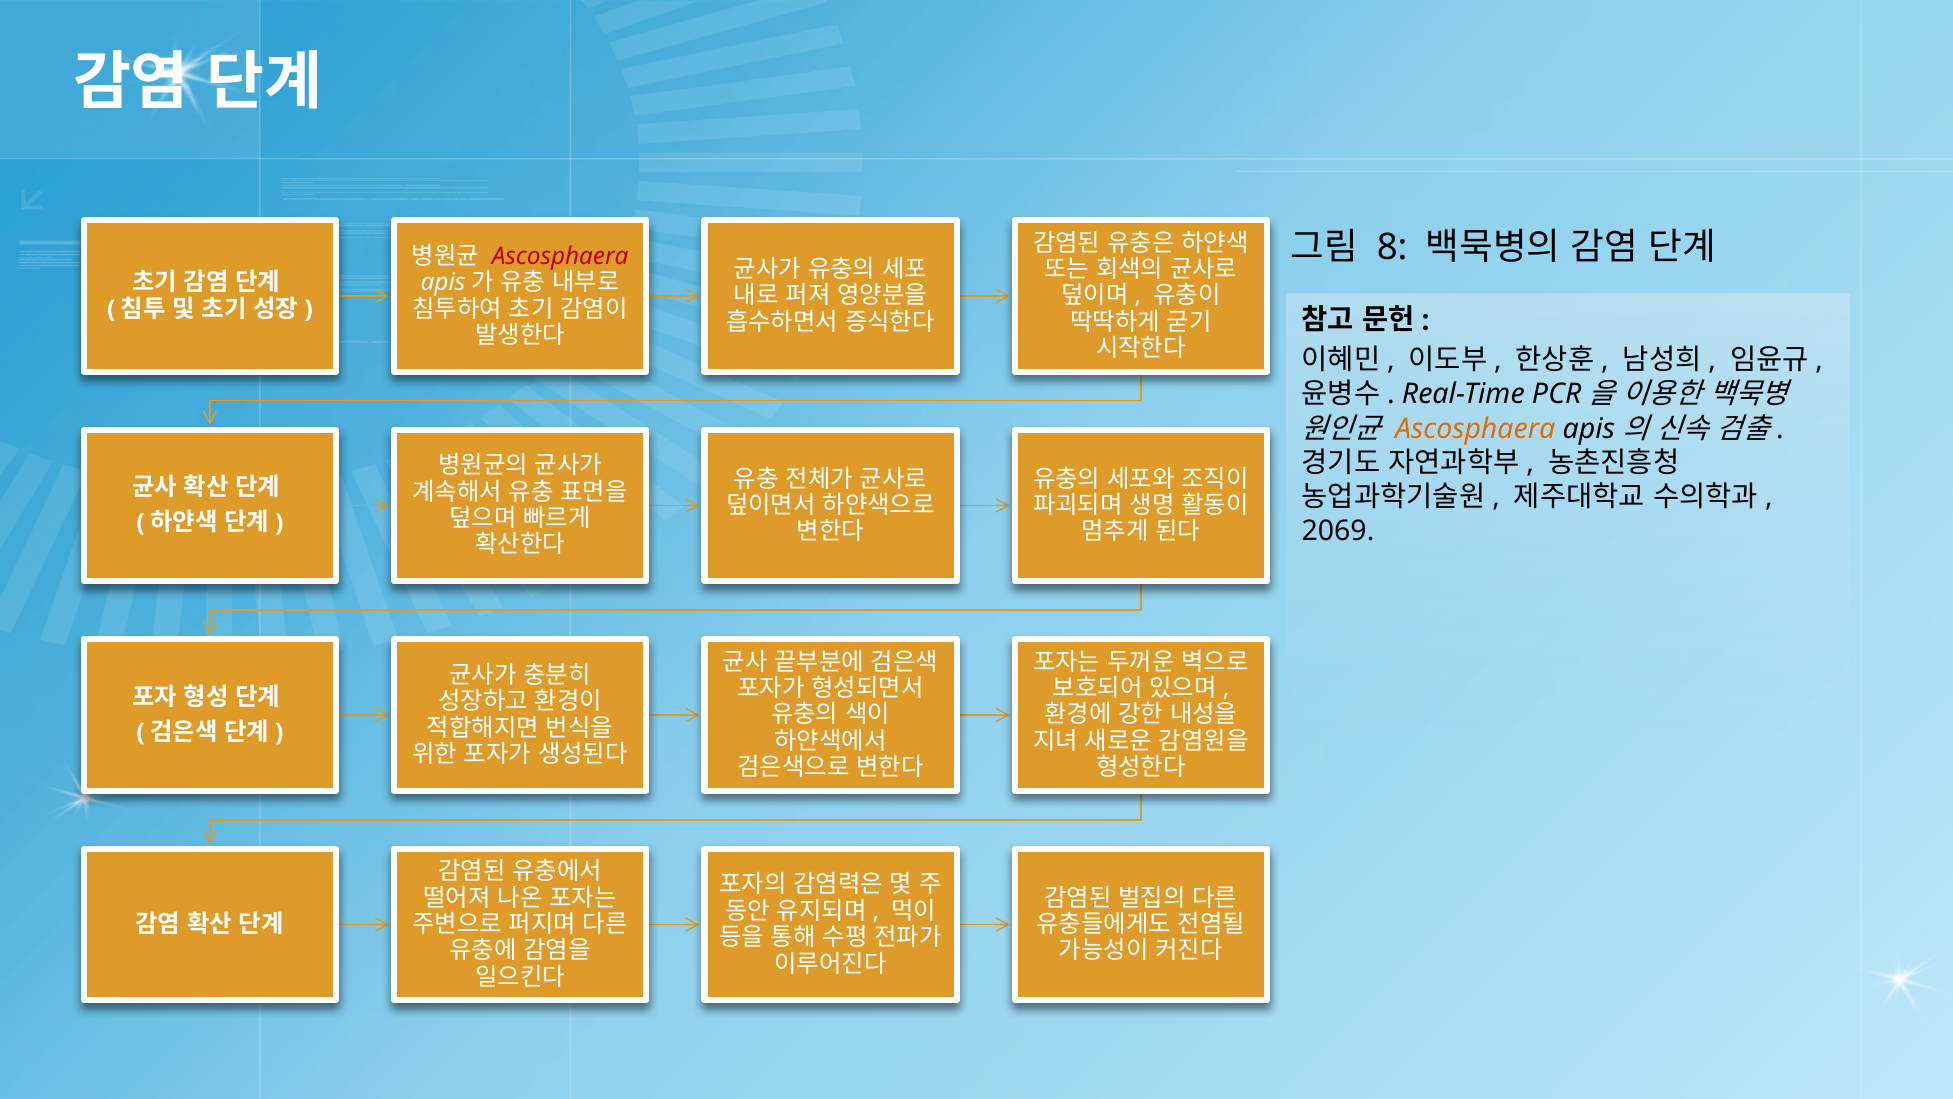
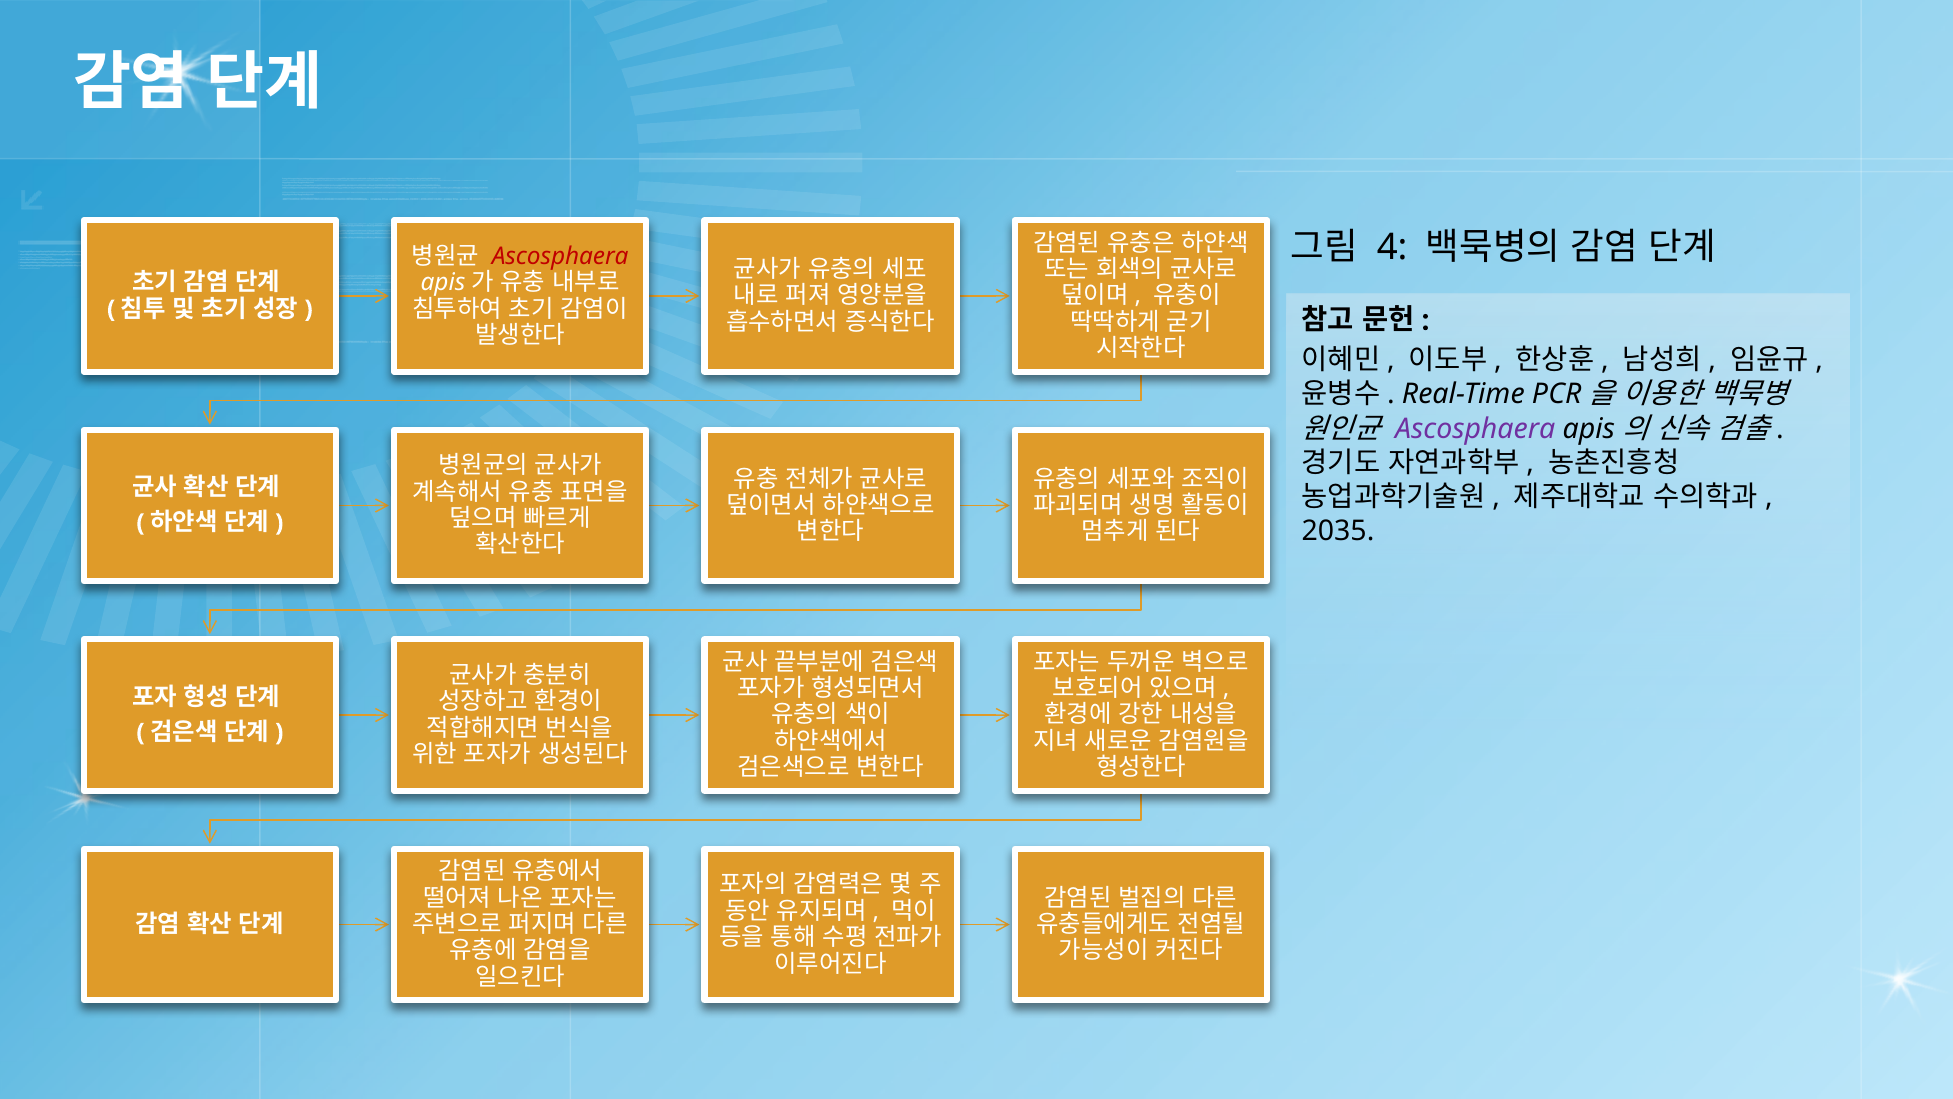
8: 8 -> 4
Ascosphaera at (1475, 429) colour: orange -> purple
2069: 2069 -> 2035
